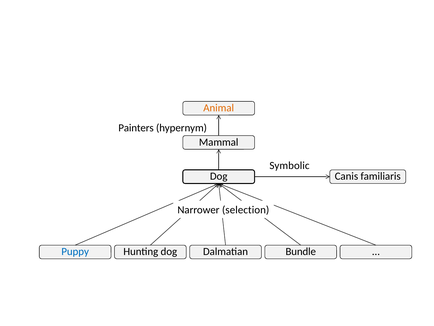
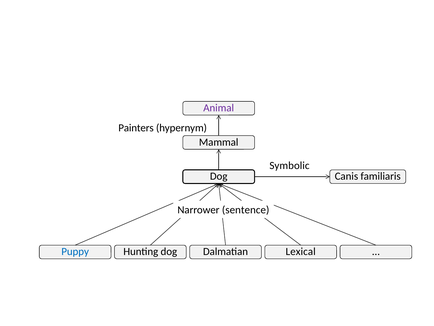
Animal colour: orange -> purple
selection: selection -> sentence
Bundle: Bundle -> Lexical
